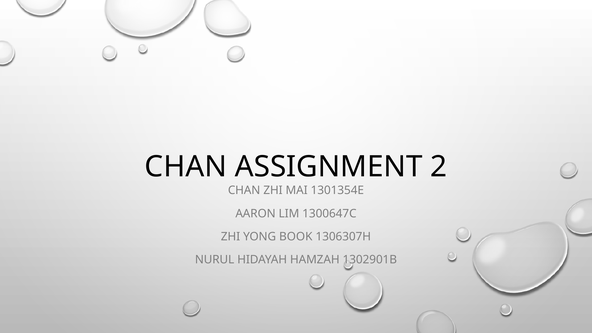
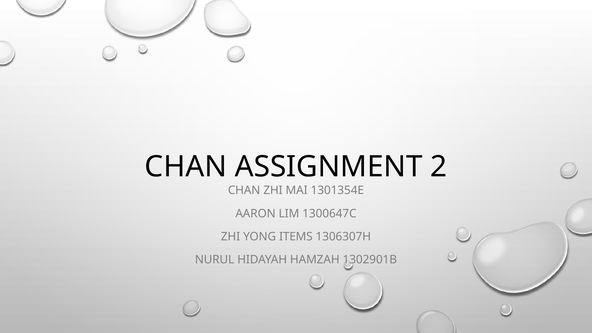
BOOK: BOOK -> ITEMS
